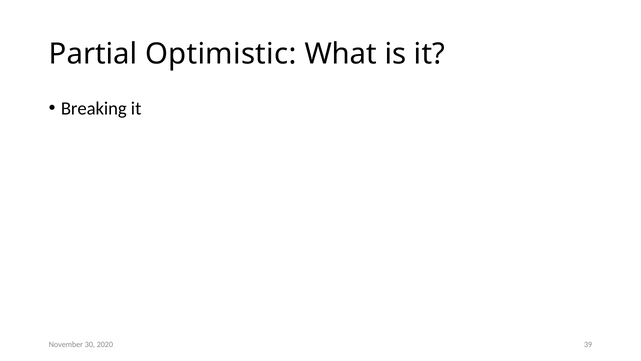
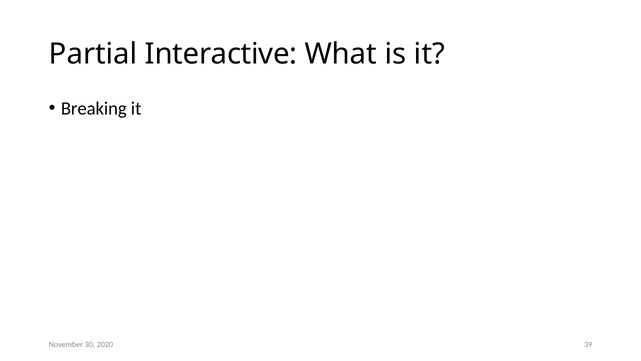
Optimistic: Optimistic -> Interactive
